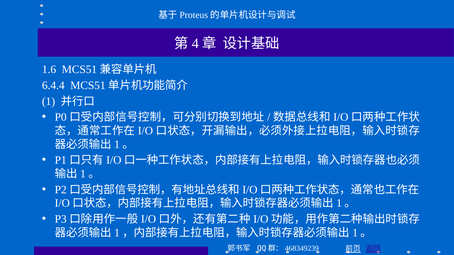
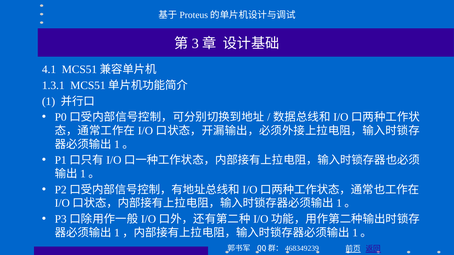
4: 4 -> 3
1.6: 1.6 -> 4.1
6.4.4: 6.4.4 -> 1.3.1
